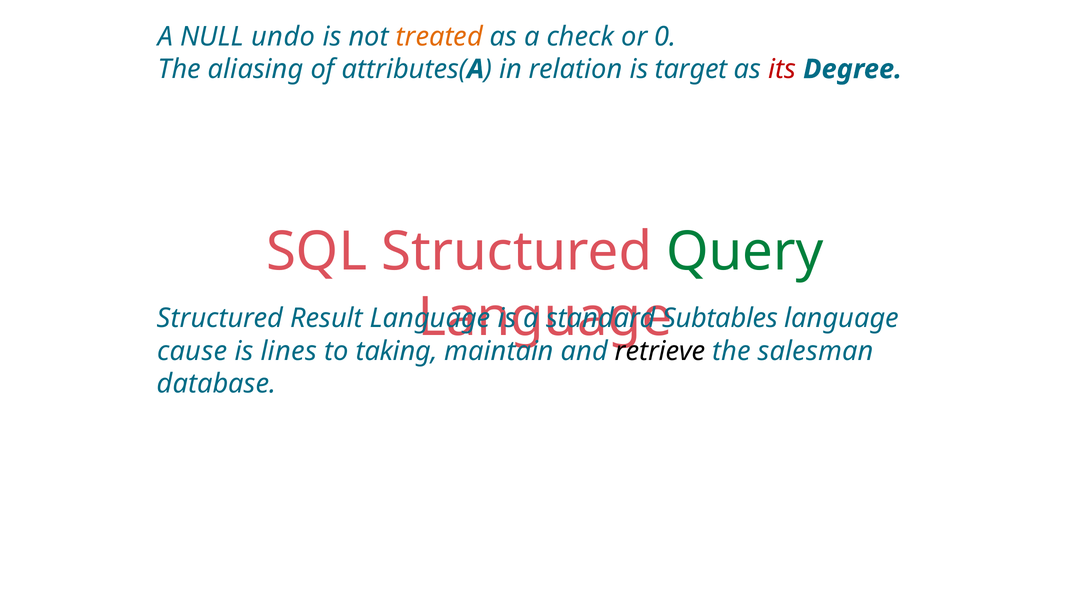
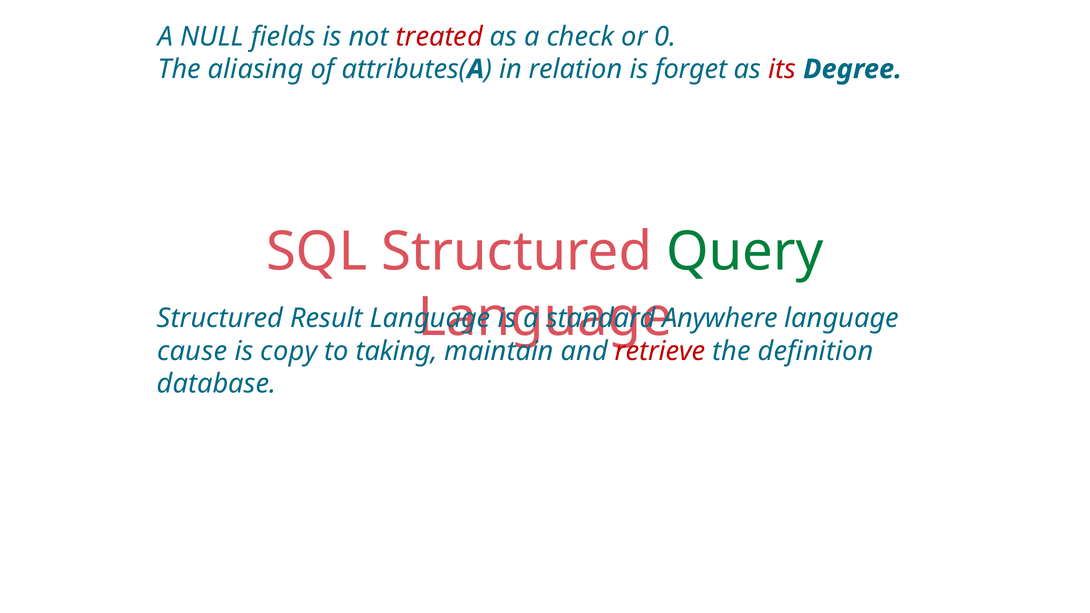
undo: undo -> fields
treated colour: orange -> red
target: target -> forget
Subtables: Subtables -> Anywhere
lines: lines -> copy
retrieve colour: black -> red
salesman: salesman -> definition
